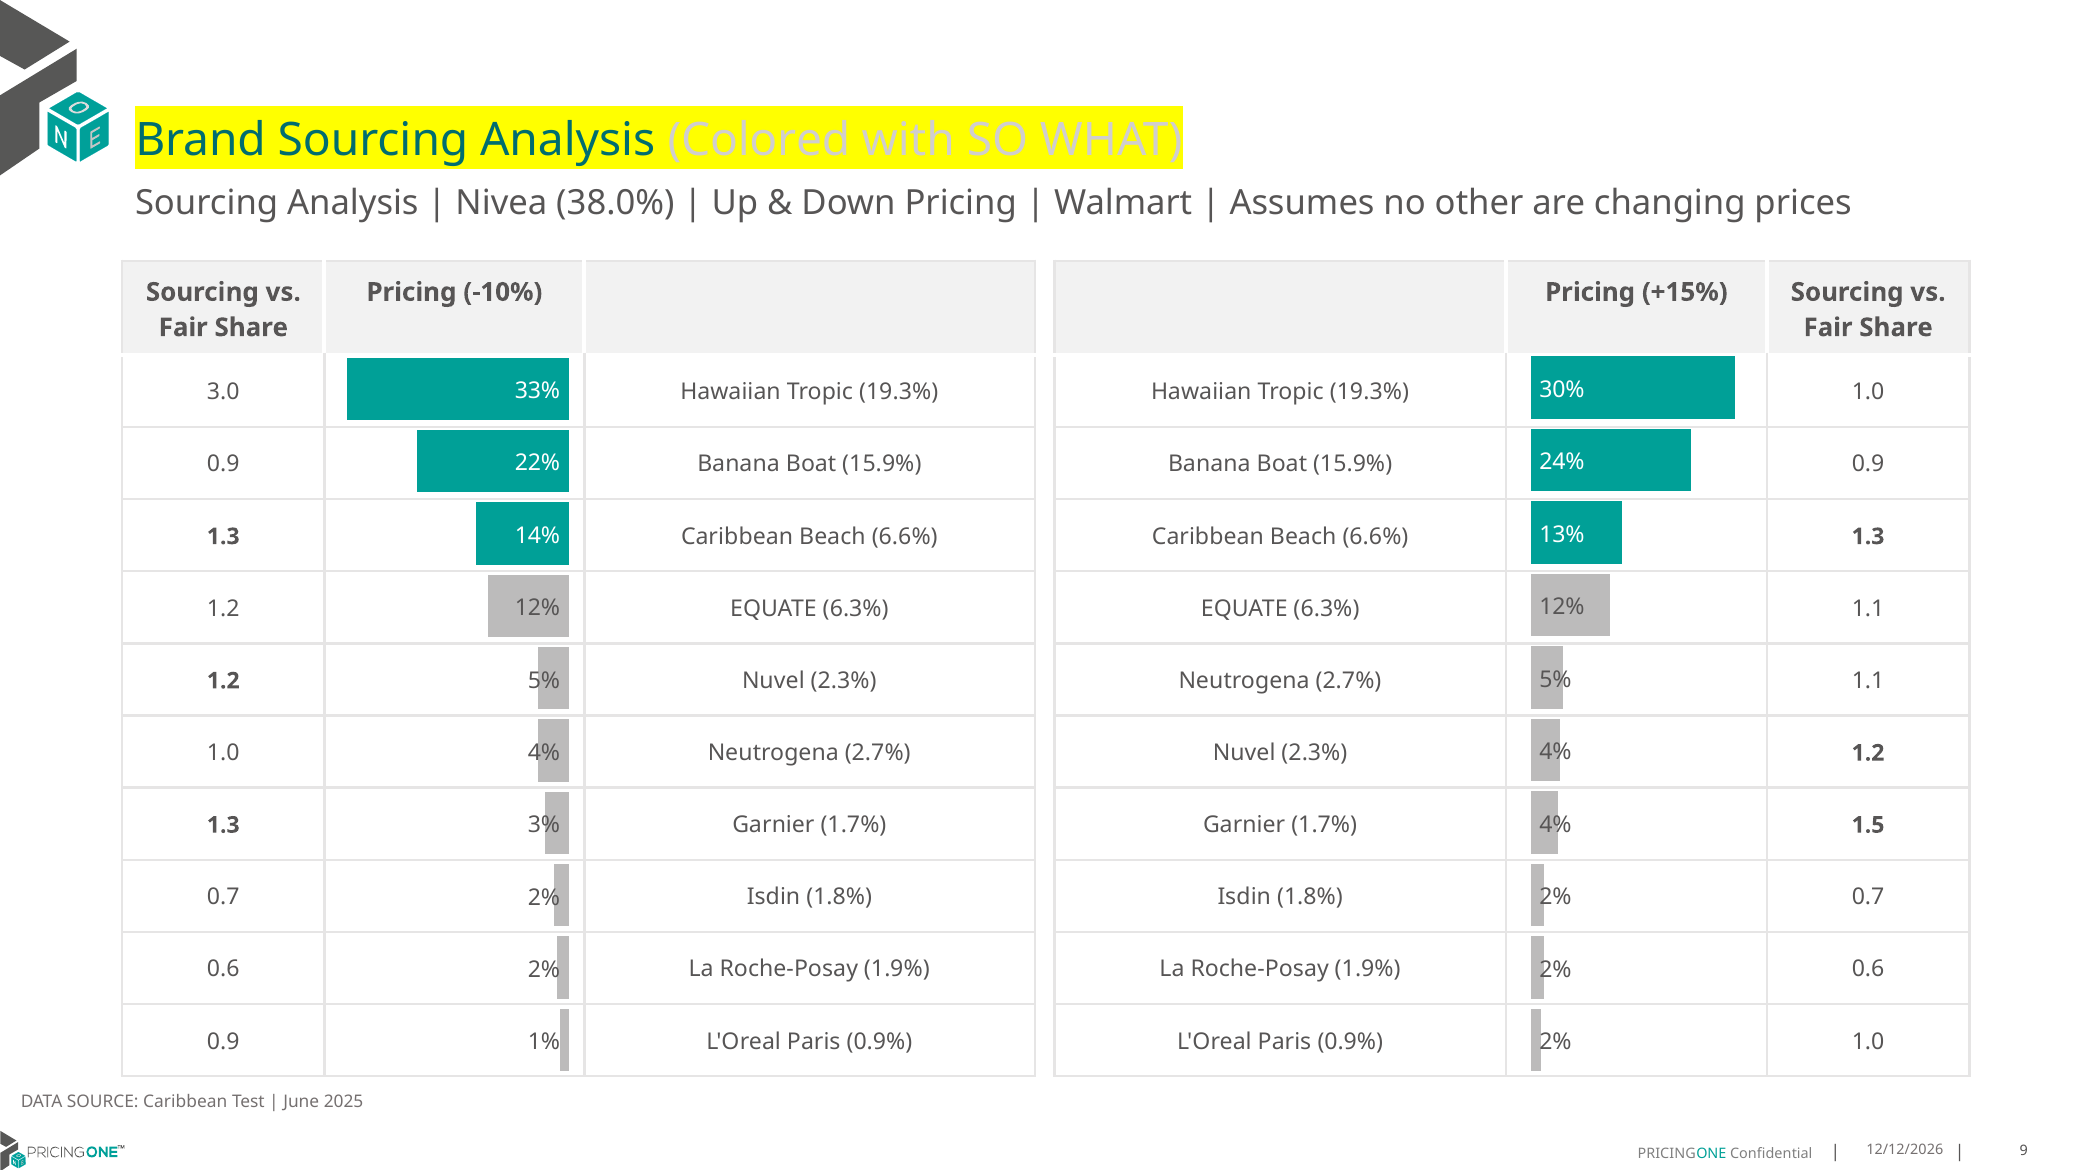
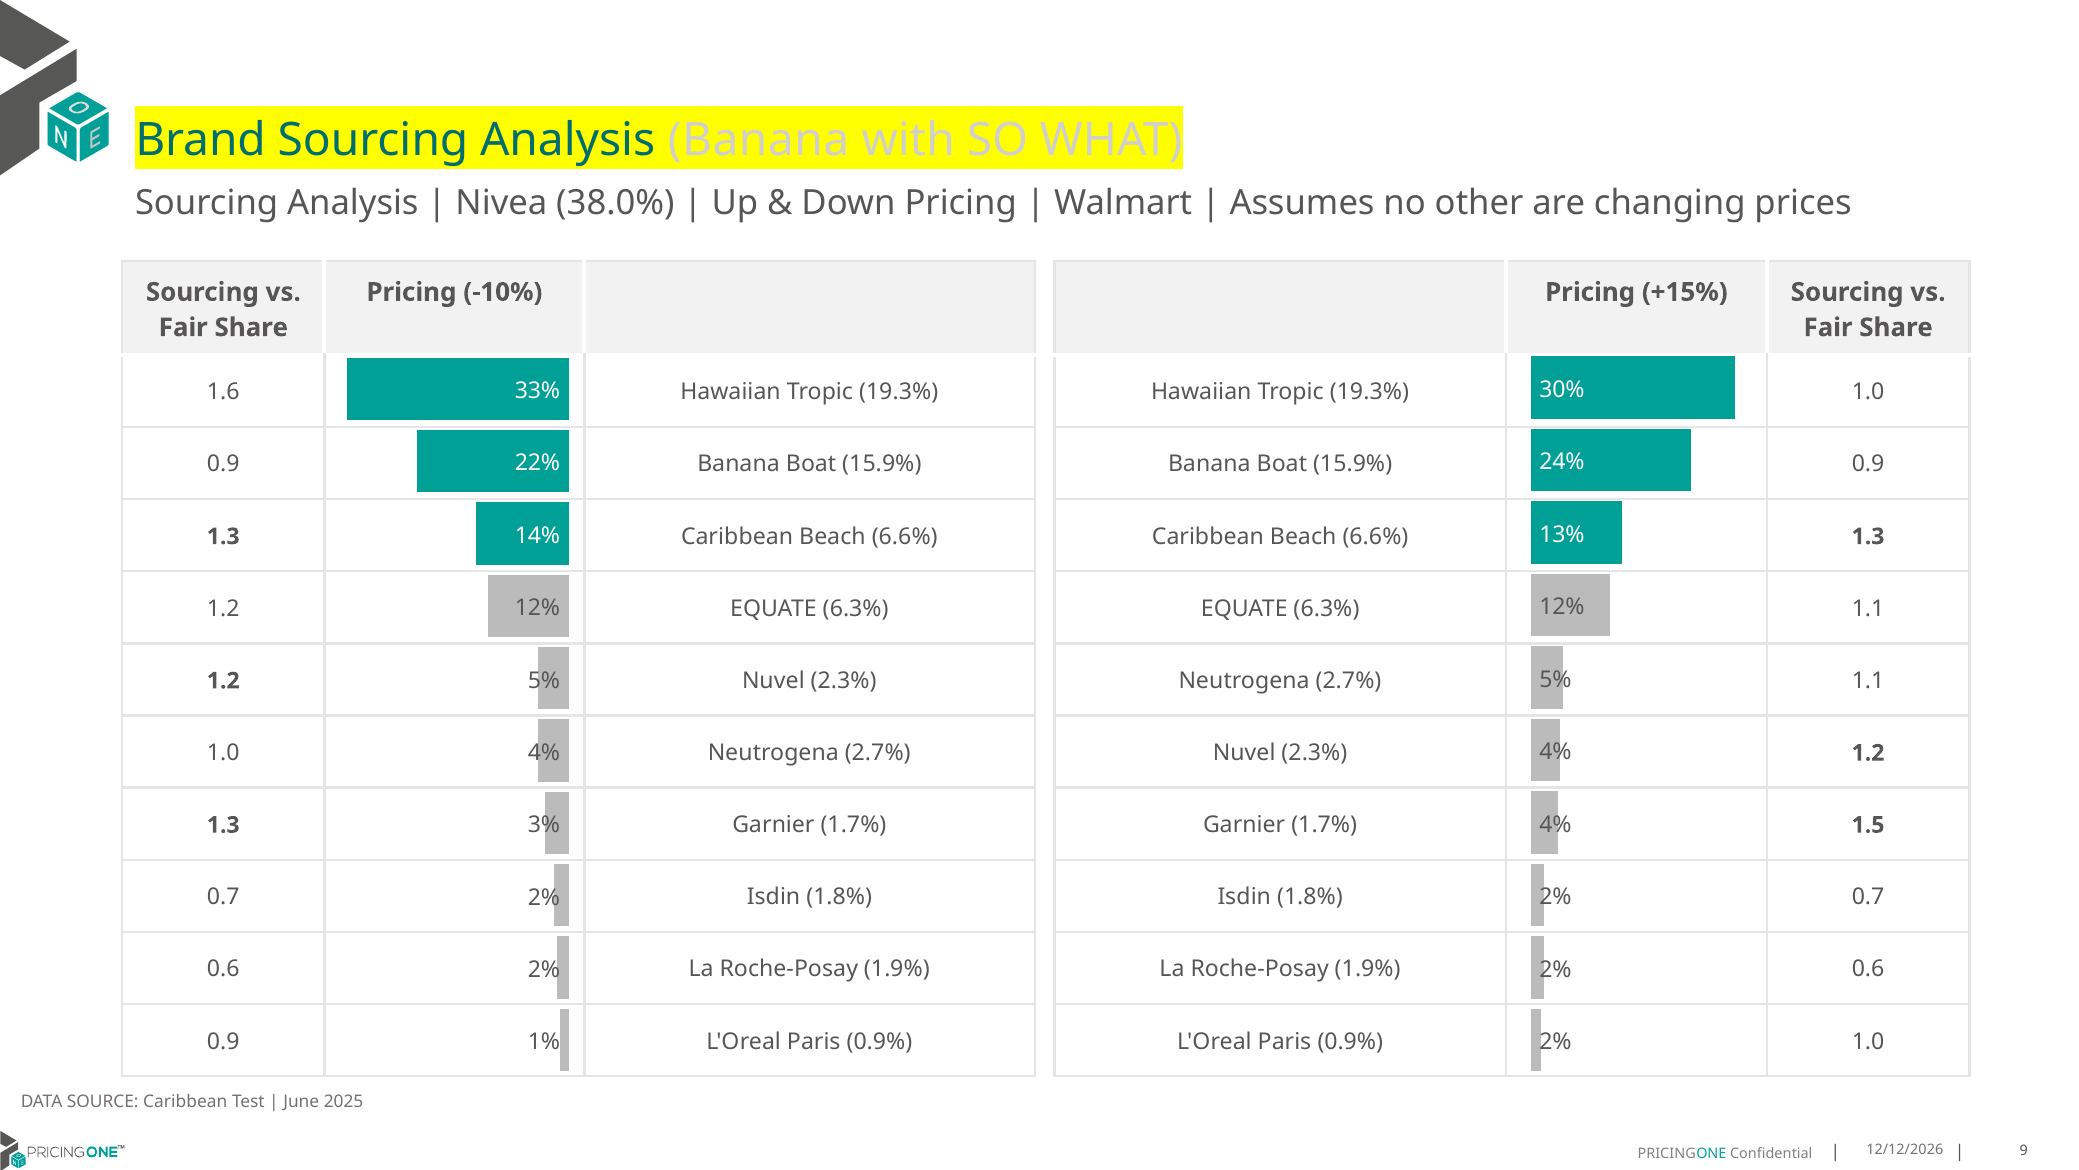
Analysis Colored: Colored -> Banana
3.0: 3.0 -> 1.6
